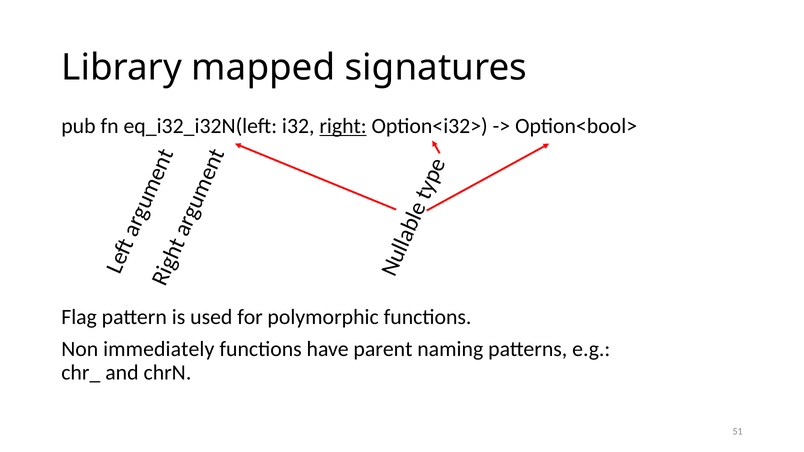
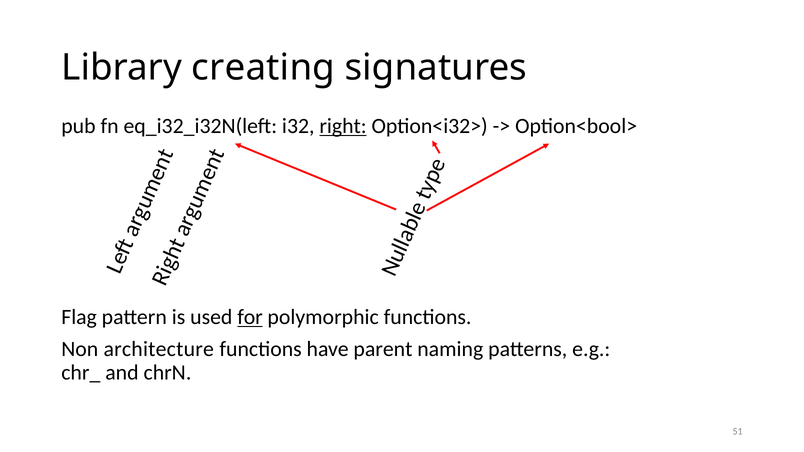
mapped: mapped -> creating
for underline: none -> present
immediately: immediately -> architecture
